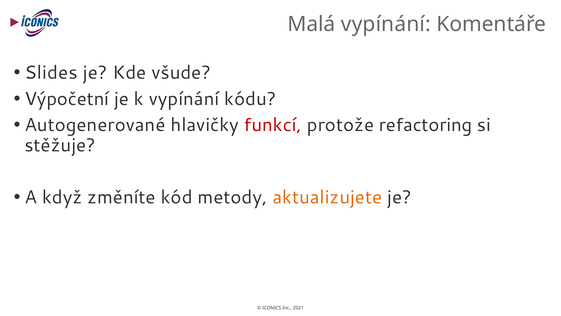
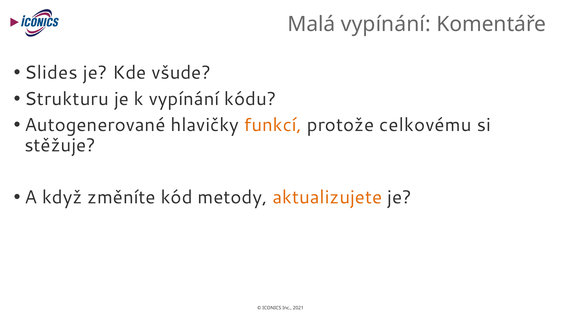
Výpočetní: Výpočetní -> Strukturu
funkcí colour: red -> orange
refactoring: refactoring -> celkovému
